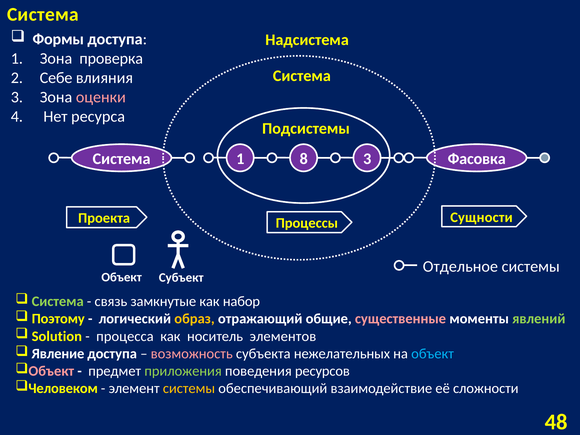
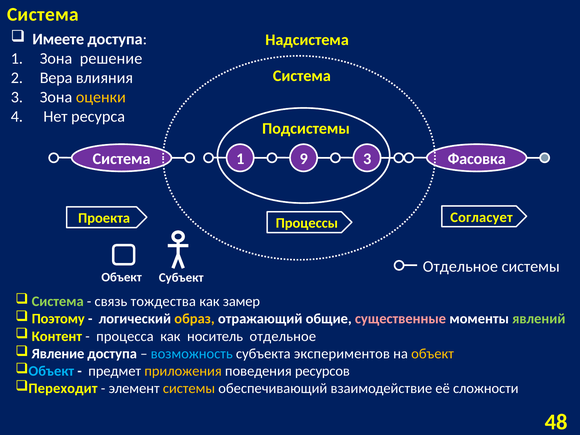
Формы: Формы -> Имеете
проверка: проверка -> решение
Себе: Себе -> Вера
оценки colour: pink -> yellow
8: 8 -> 9
Сущности: Сущности -> Согласует
замкнутые: замкнутые -> тождества
набор: набор -> замер
Solution: Solution -> Контент
носитель элементов: элементов -> отдельное
возможность colour: pink -> light blue
нежелательных: нежелательных -> экспериментов
объект at (433, 354) colour: light blue -> yellow
Объект at (51, 371) colour: pink -> light blue
приложения colour: light green -> yellow
Человеком: Человеком -> Переходит
